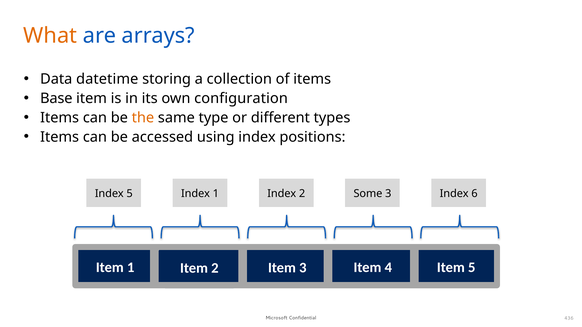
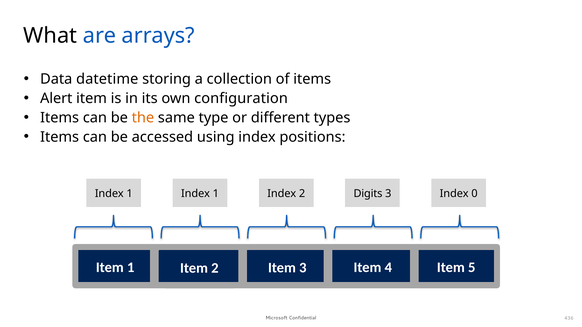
What colour: orange -> black
Base: Base -> Alert
5 at (130, 194): 5 -> 1
Some: Some -> Digits
6: 6 -> 0
